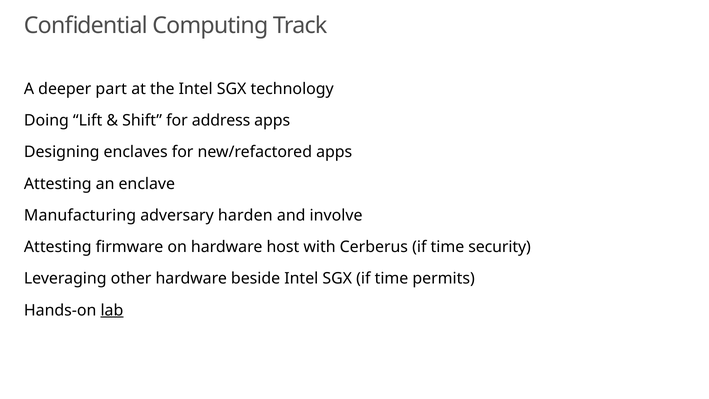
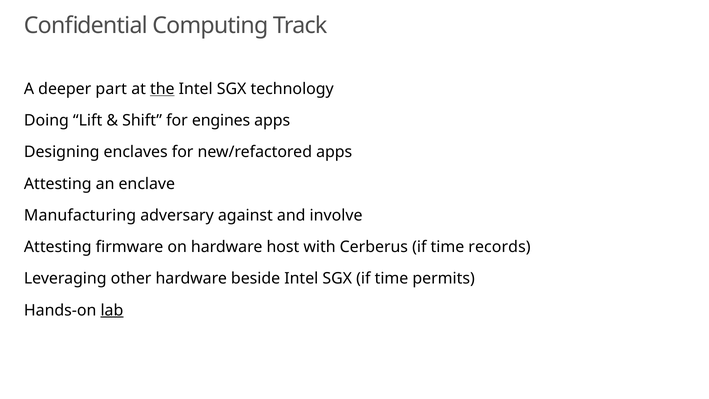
the underline: none -> present
address: address -> engines
harden: harden -> against
security: security -> records
